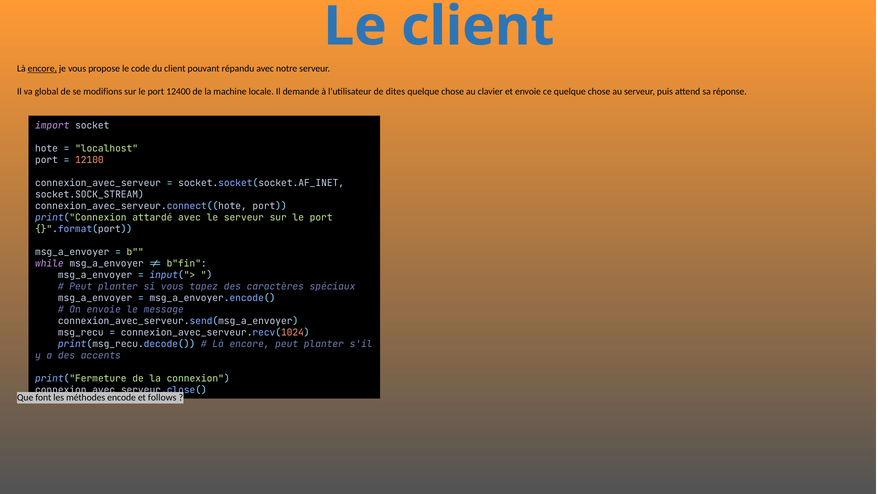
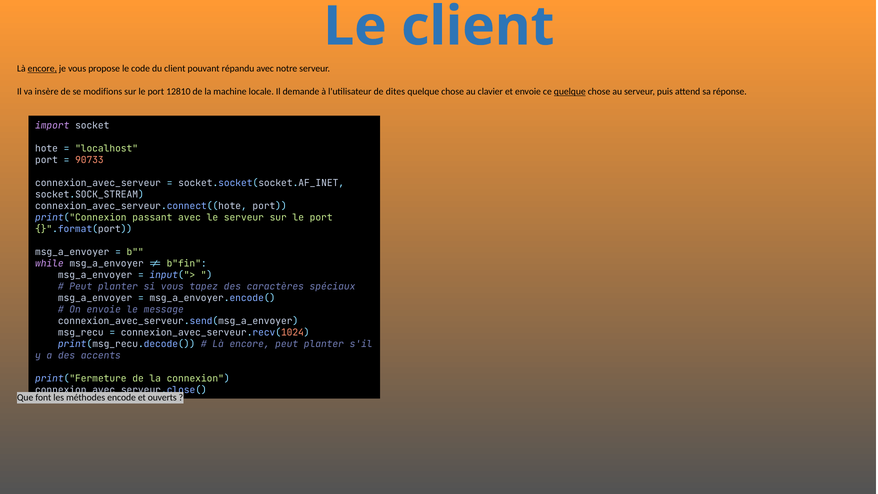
global: global -> insère
12400: 12400 -> 12810
quelque at (570, 92) underline: none -> present
12100: 12100 -> 90733
attardé: attardé -> passant
follows: follows -> ouverts
